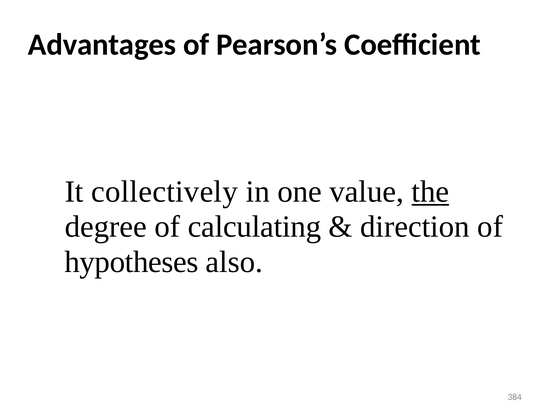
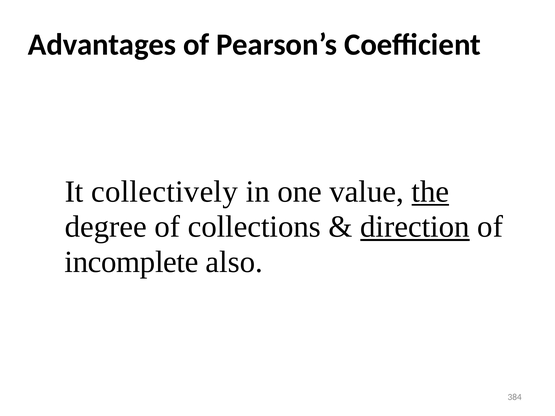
calculating: calculating -> collections
direction underline: none -> present
hypotheses: hypotheses -> incomplete
